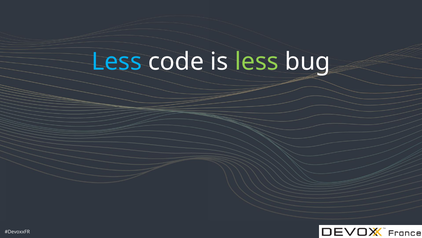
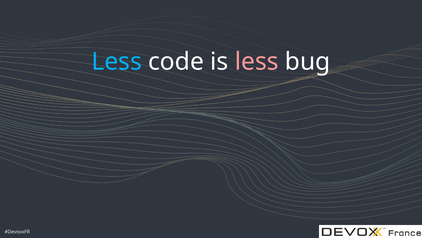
less at (257, 61) colour: light green -> pink
